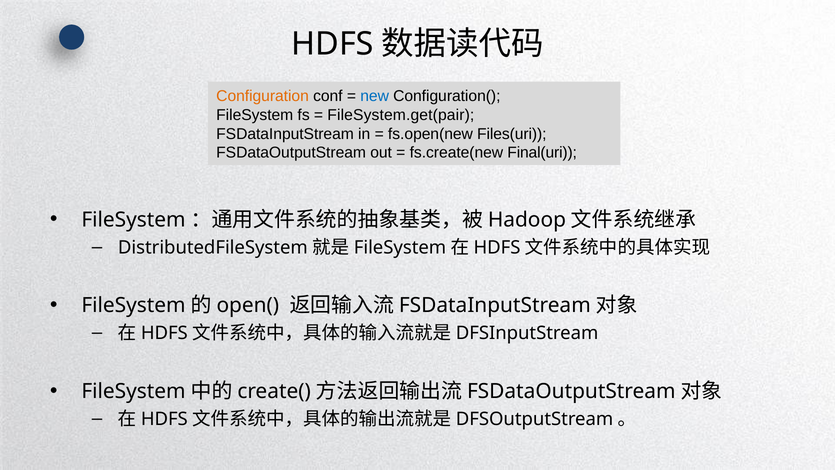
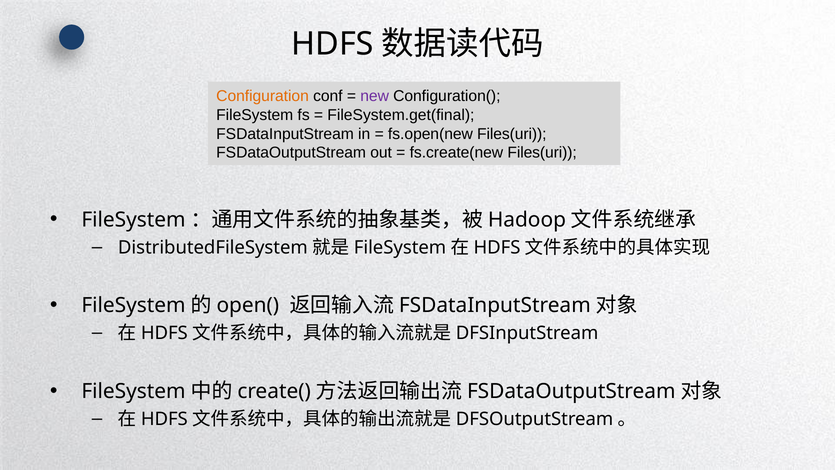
new colour: blue -> purple
FileSystem.get(pair: FileSystem.get(pair -> FileSystem.get(final
fs.create(new Final(uri: Final(uri -> Files(uri
